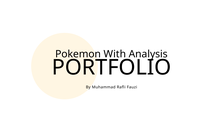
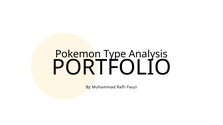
With: With -> Type
